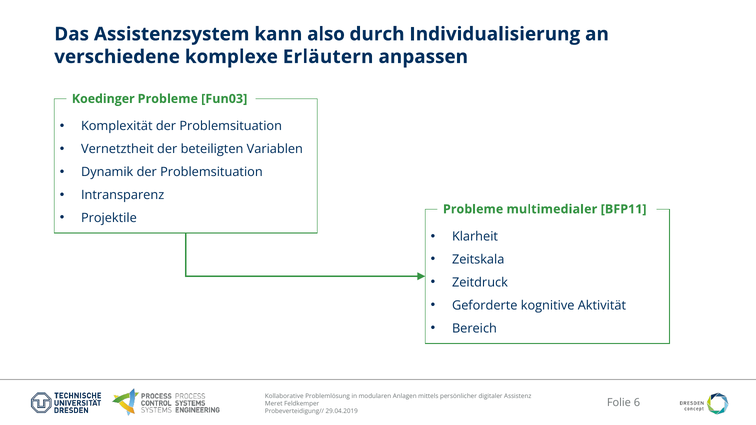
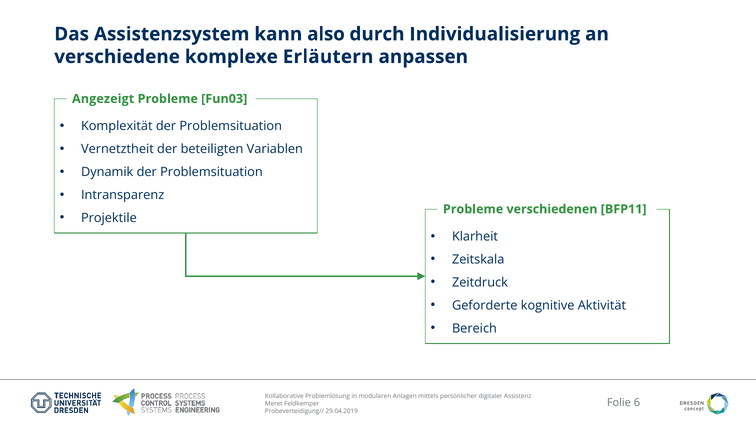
Koedinger: Koedinger -> Angezeigt
multimedialer: multimedialer -> verschiedenen
